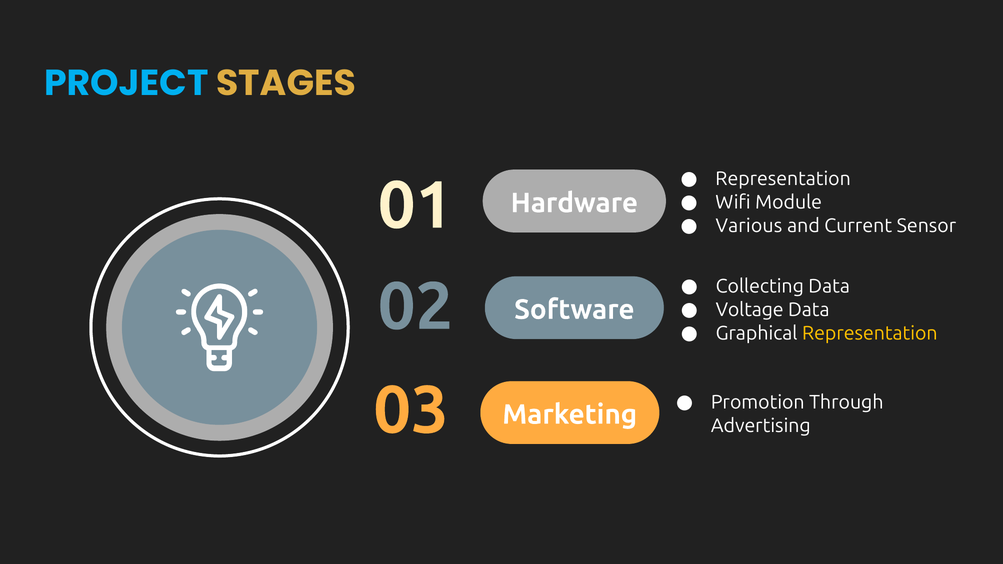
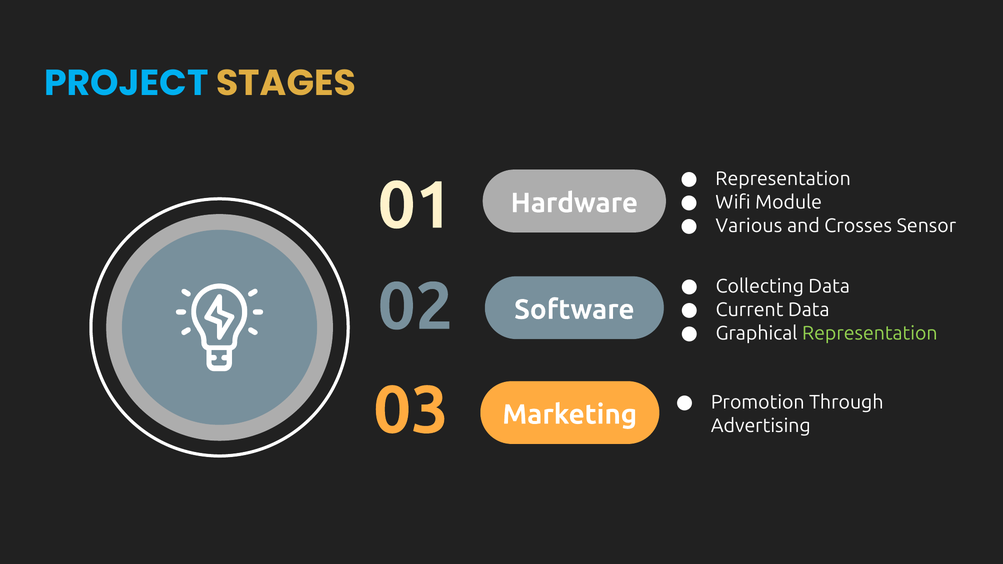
Current: Current -> Crosses
Voltage: Voltage -> Current
Representation at (870, 333) colour: yellow -> light green
